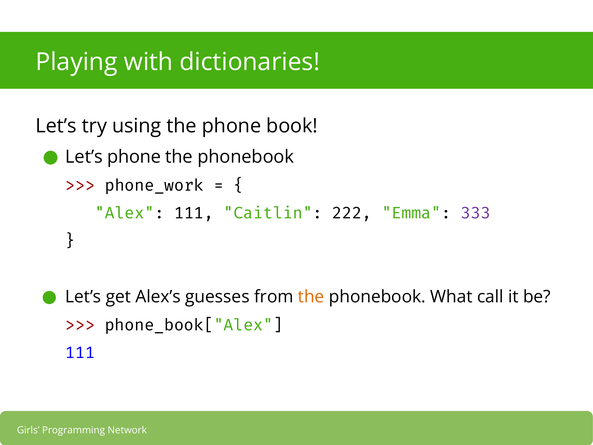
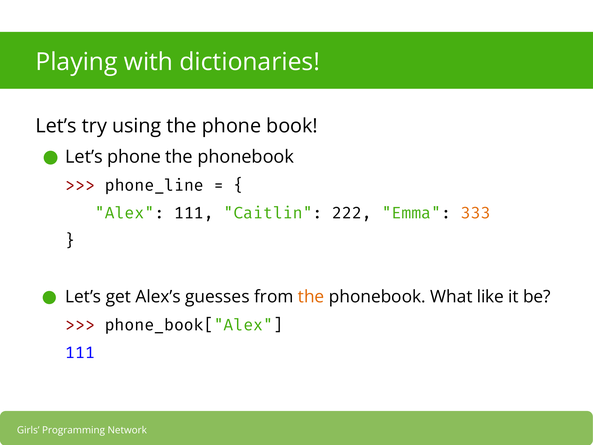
phone_work: phone_work -> phone_line
333 colour: purple -> orange
call: call -> like
